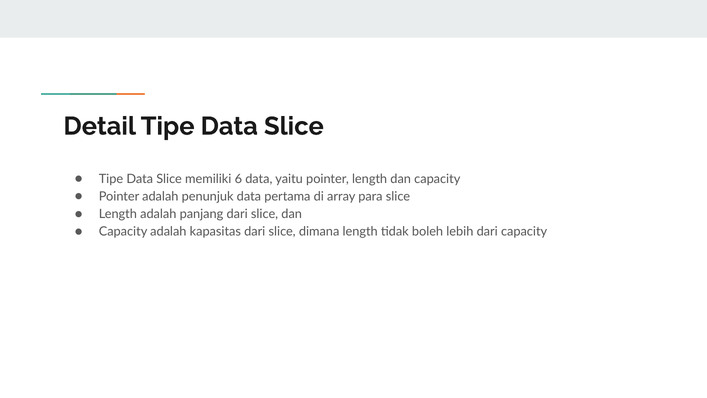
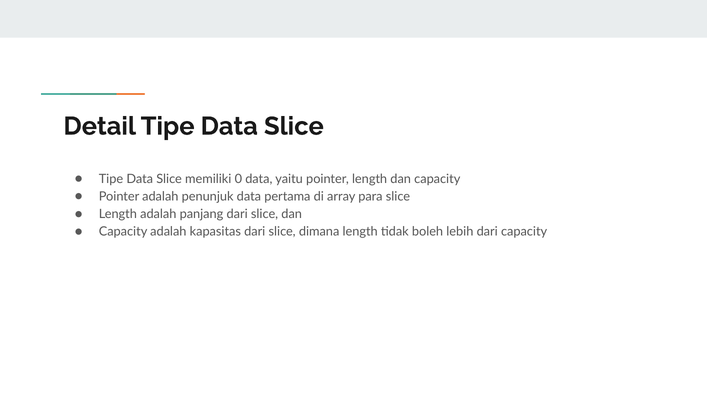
6: 6 -> 0
